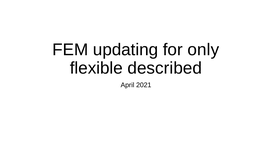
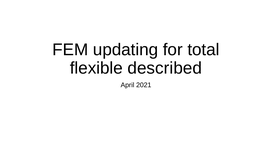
only: only -> total
